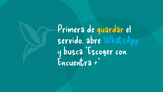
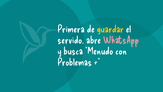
WhatsApp colour: light blue -> pink
Escoger: Escoger -> Menudo
Encuentra: Encuentra -> Problemas
